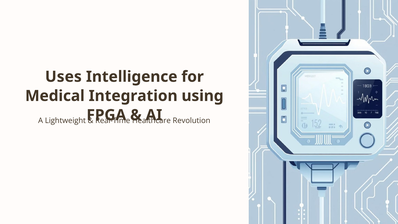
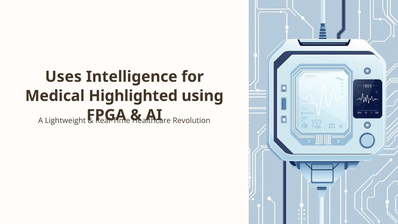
Integration: Integration -> Highlighted
